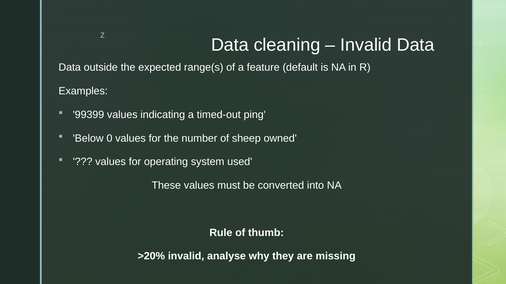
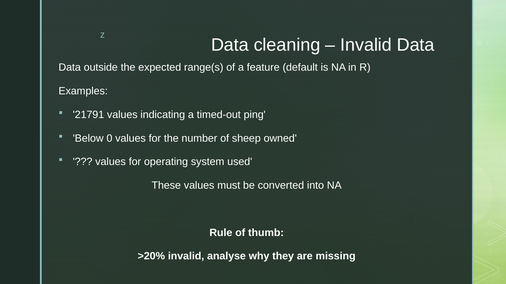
99399: 99399 -> 21791
